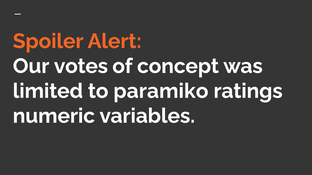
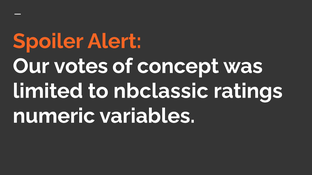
paramiko: paramiko -> nbclassic
